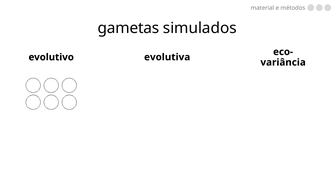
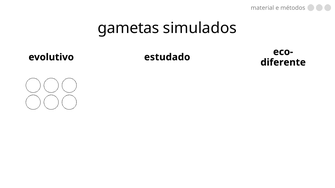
evolutiva: evolutiva -> estudado
variância: variância -> diferente
